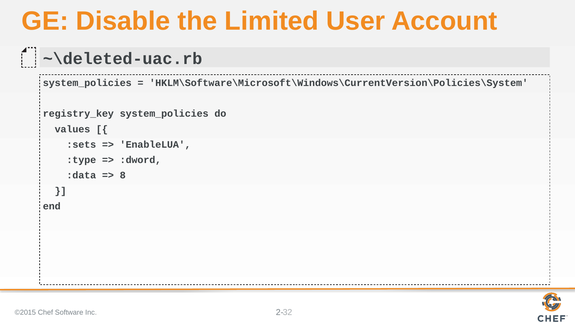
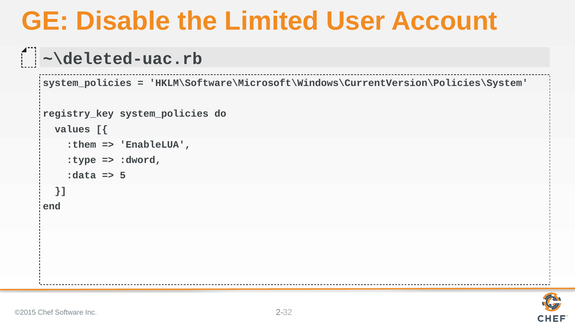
:sets: :sets -> :them
8: 8 -> 5
